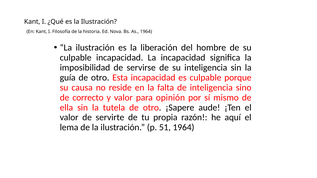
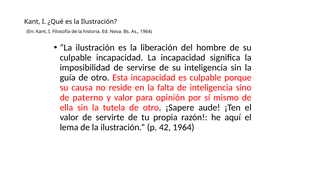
correcto: correcto -> paterno
51: 51 -> 42
